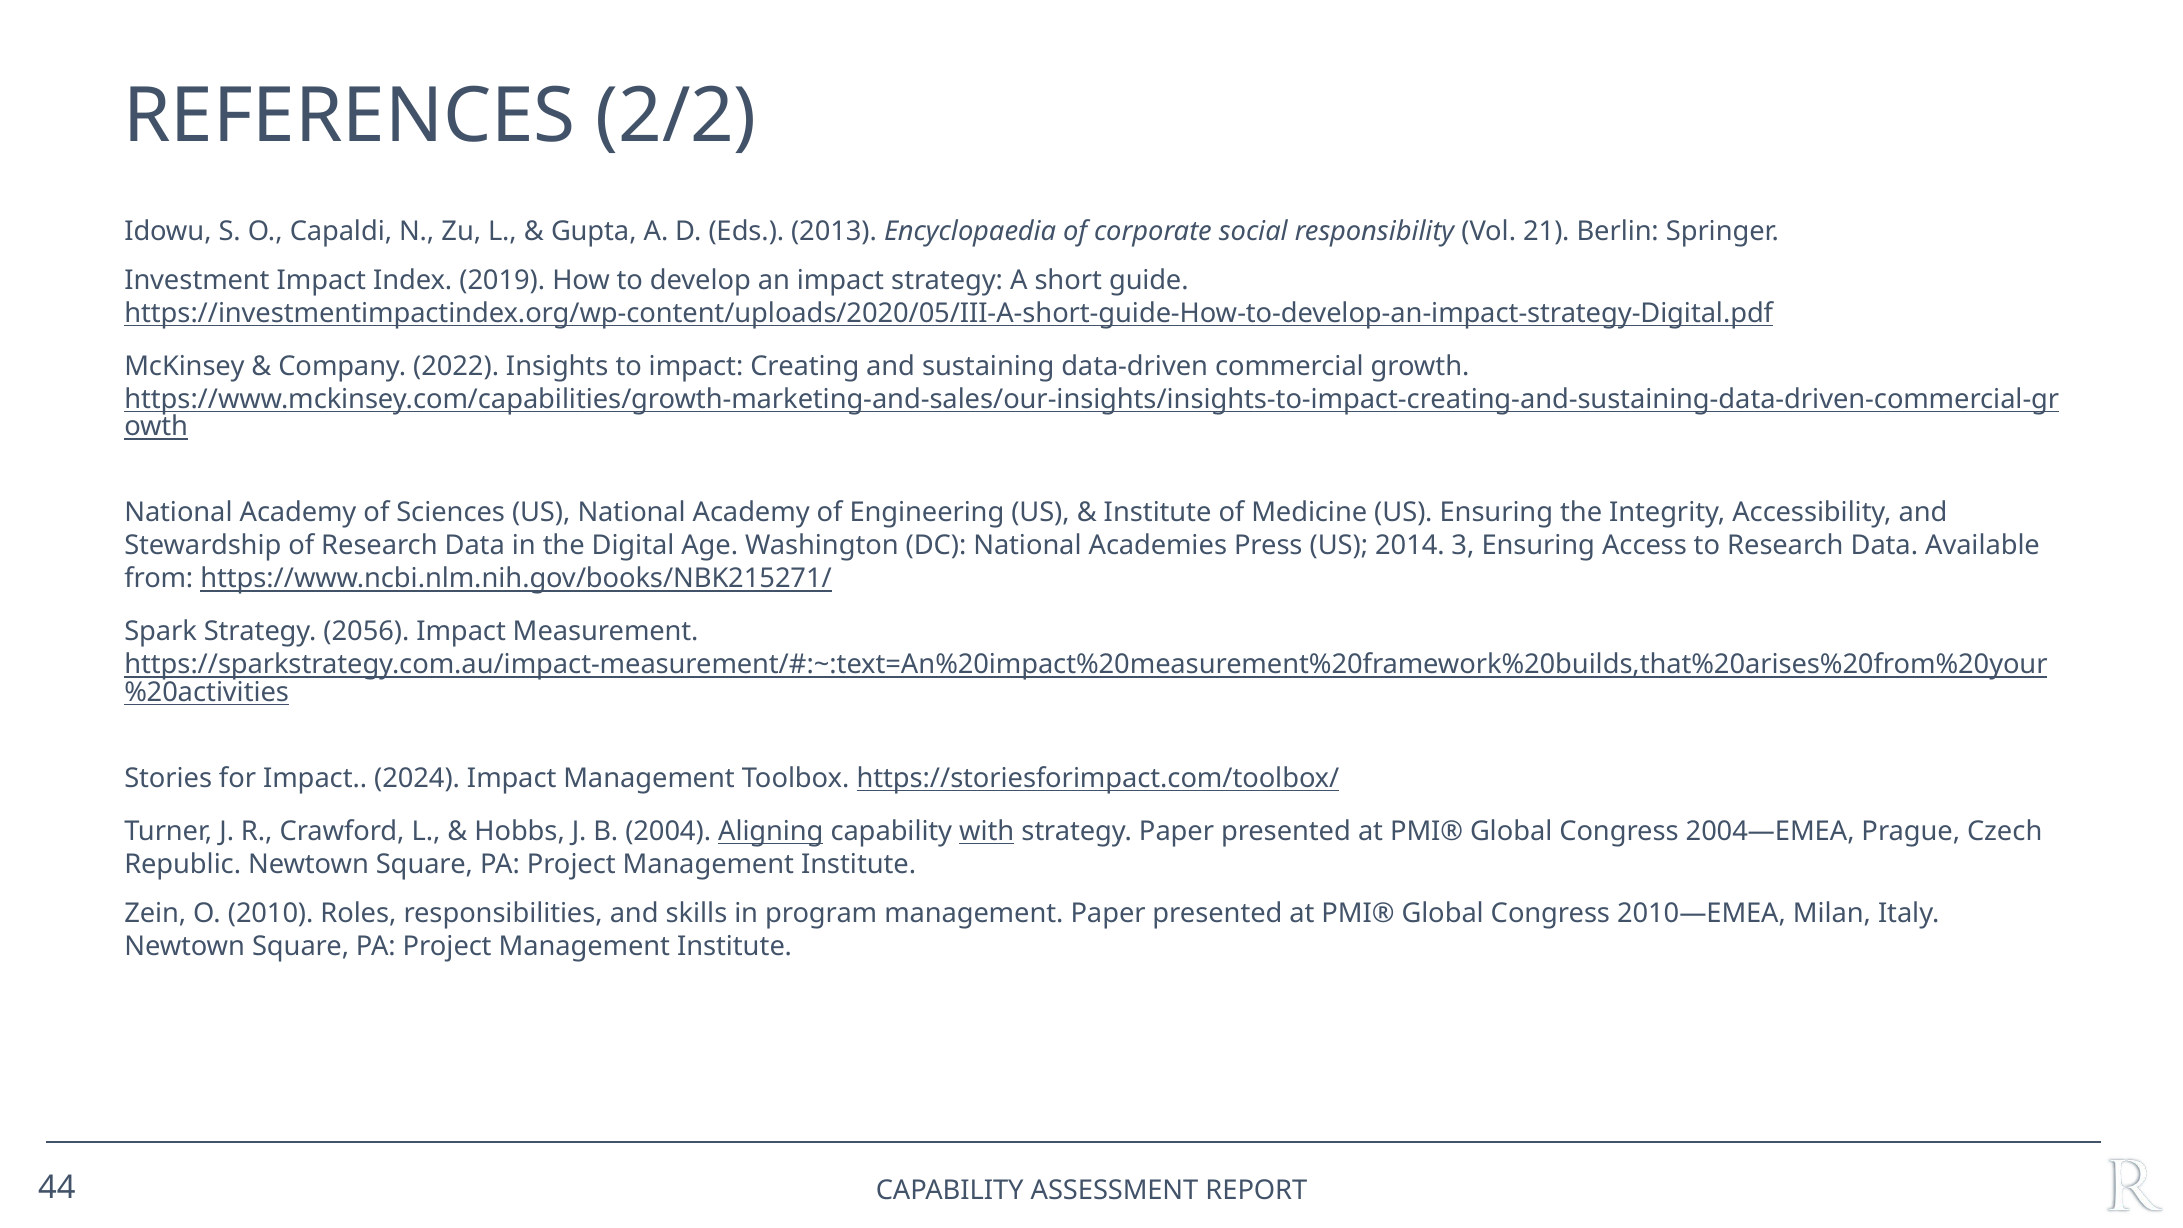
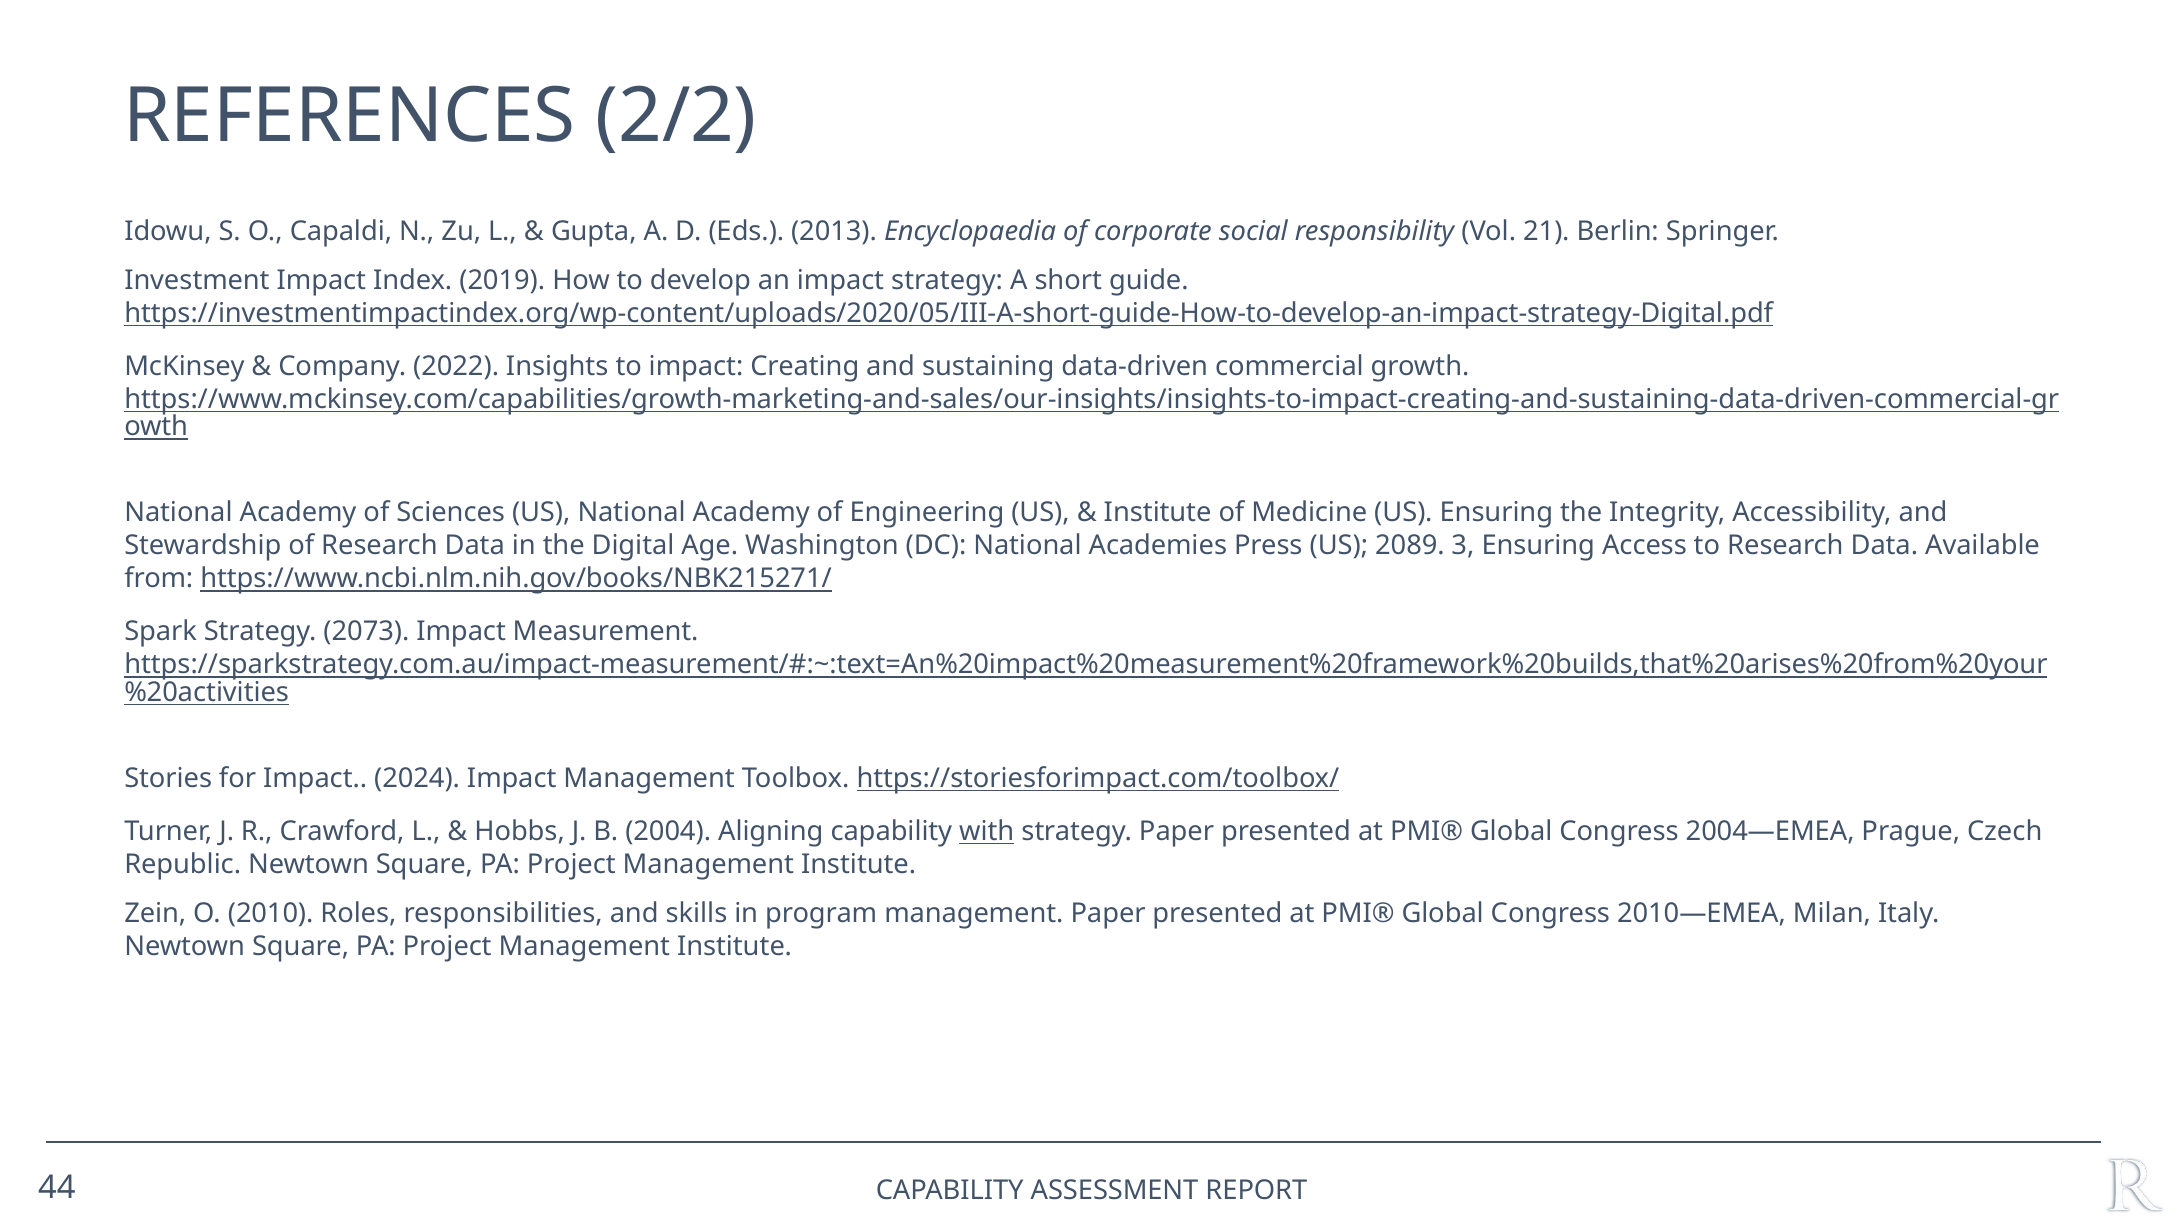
2014: 2014 -> 2089
2056: 2056 -> 2073
Aligning underline: present -> none
